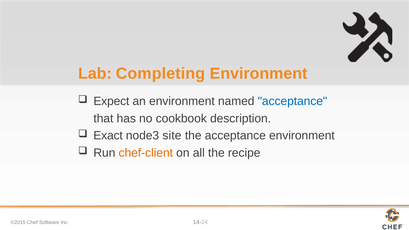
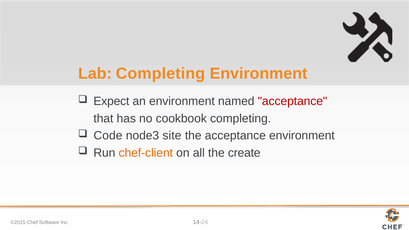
acceptance at (292, 101) colour: blue -> red
cookbook description: description -> completing
Exact: Exact -> Code
recipe: recipe -> create
